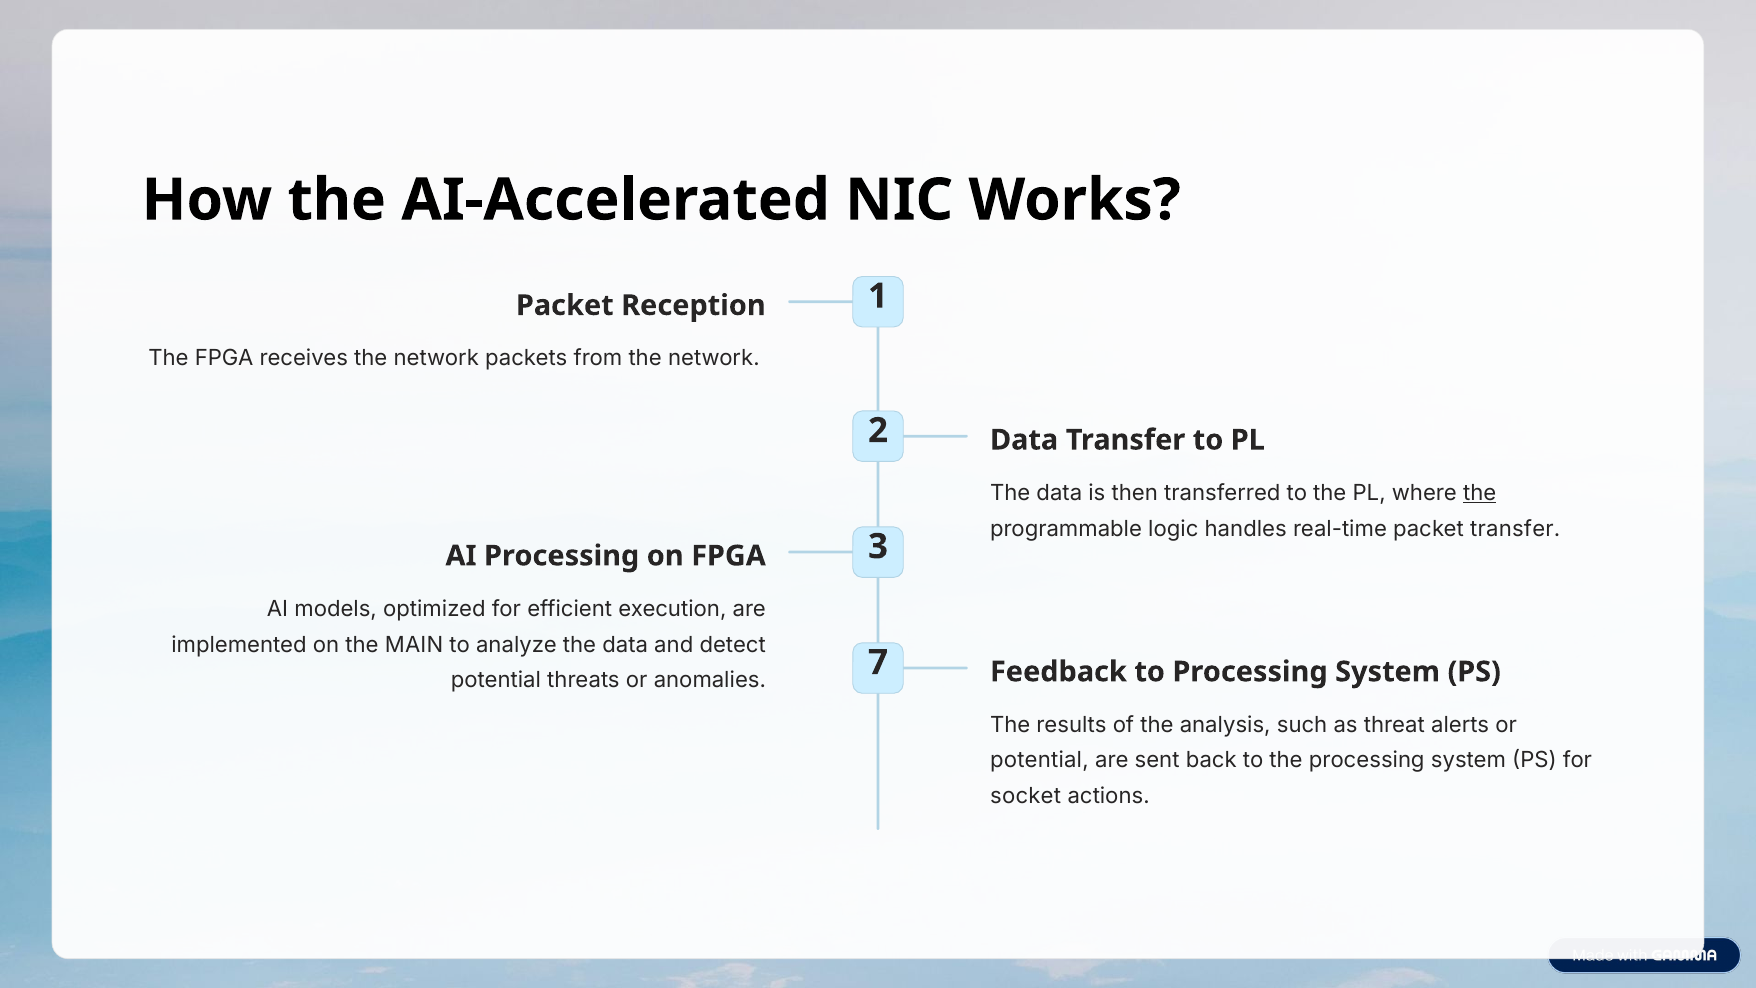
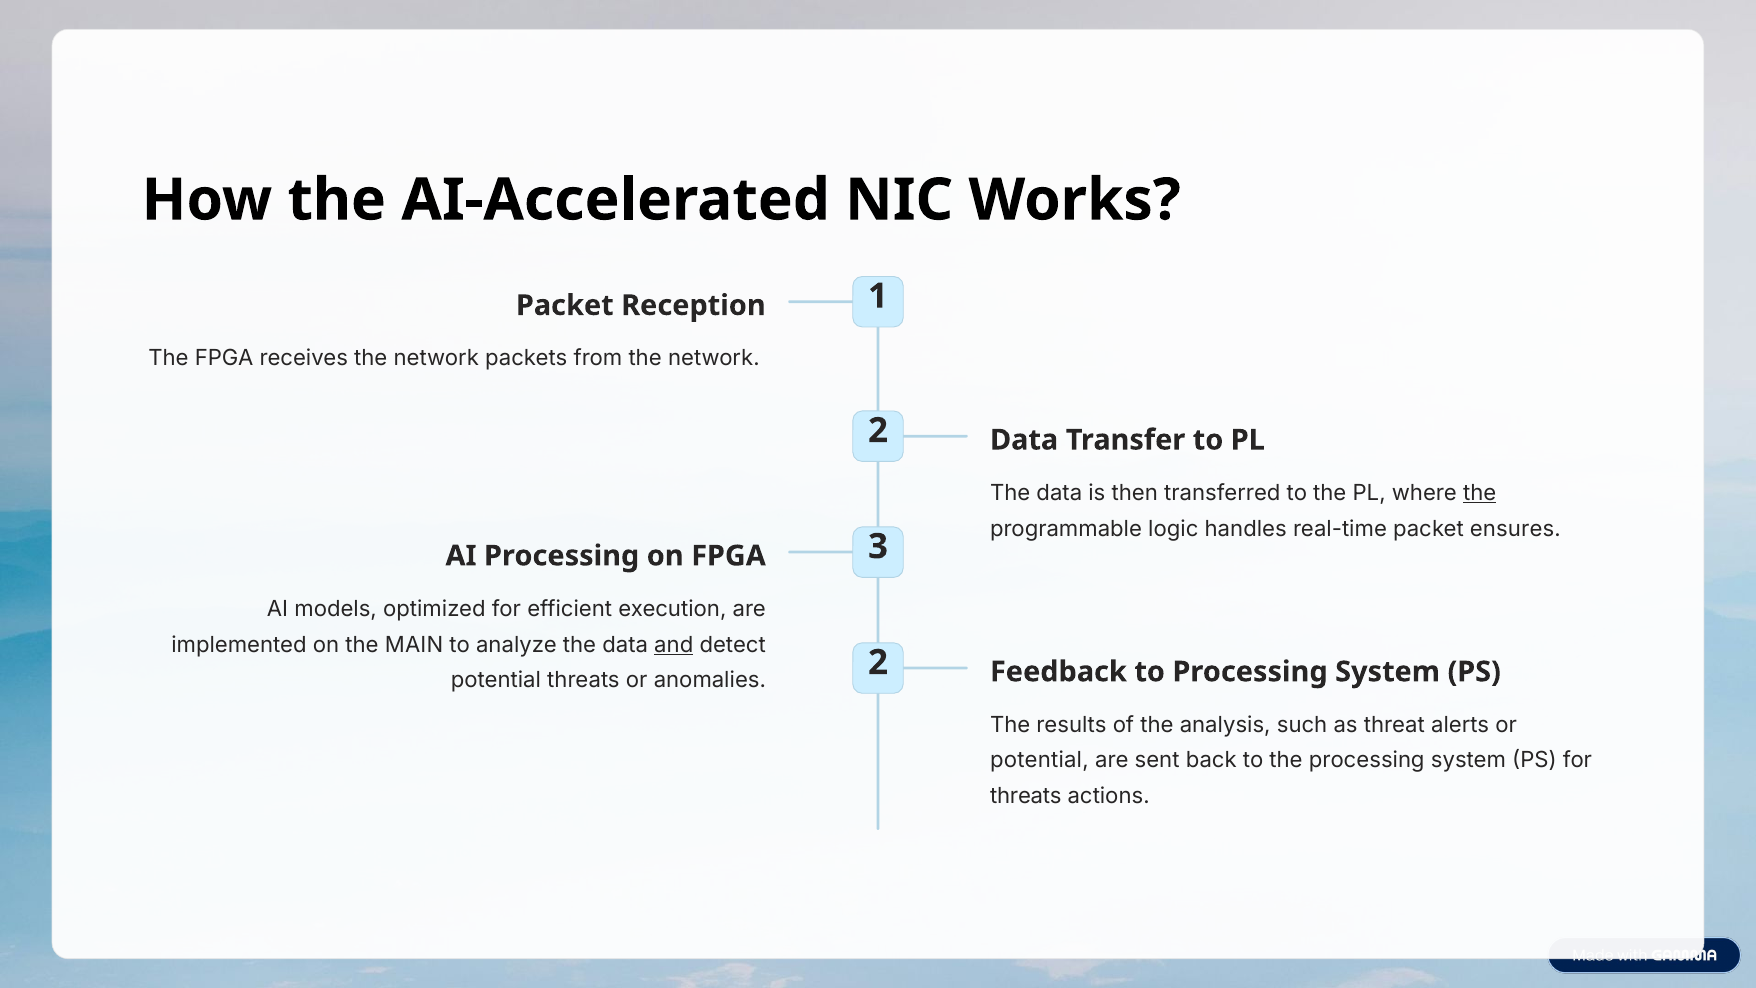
packet transfer: transfer -> ensures
and underline: none -> present
anomalies 7: 7 -> 2
socket at (1026, 796): socket -> threats
